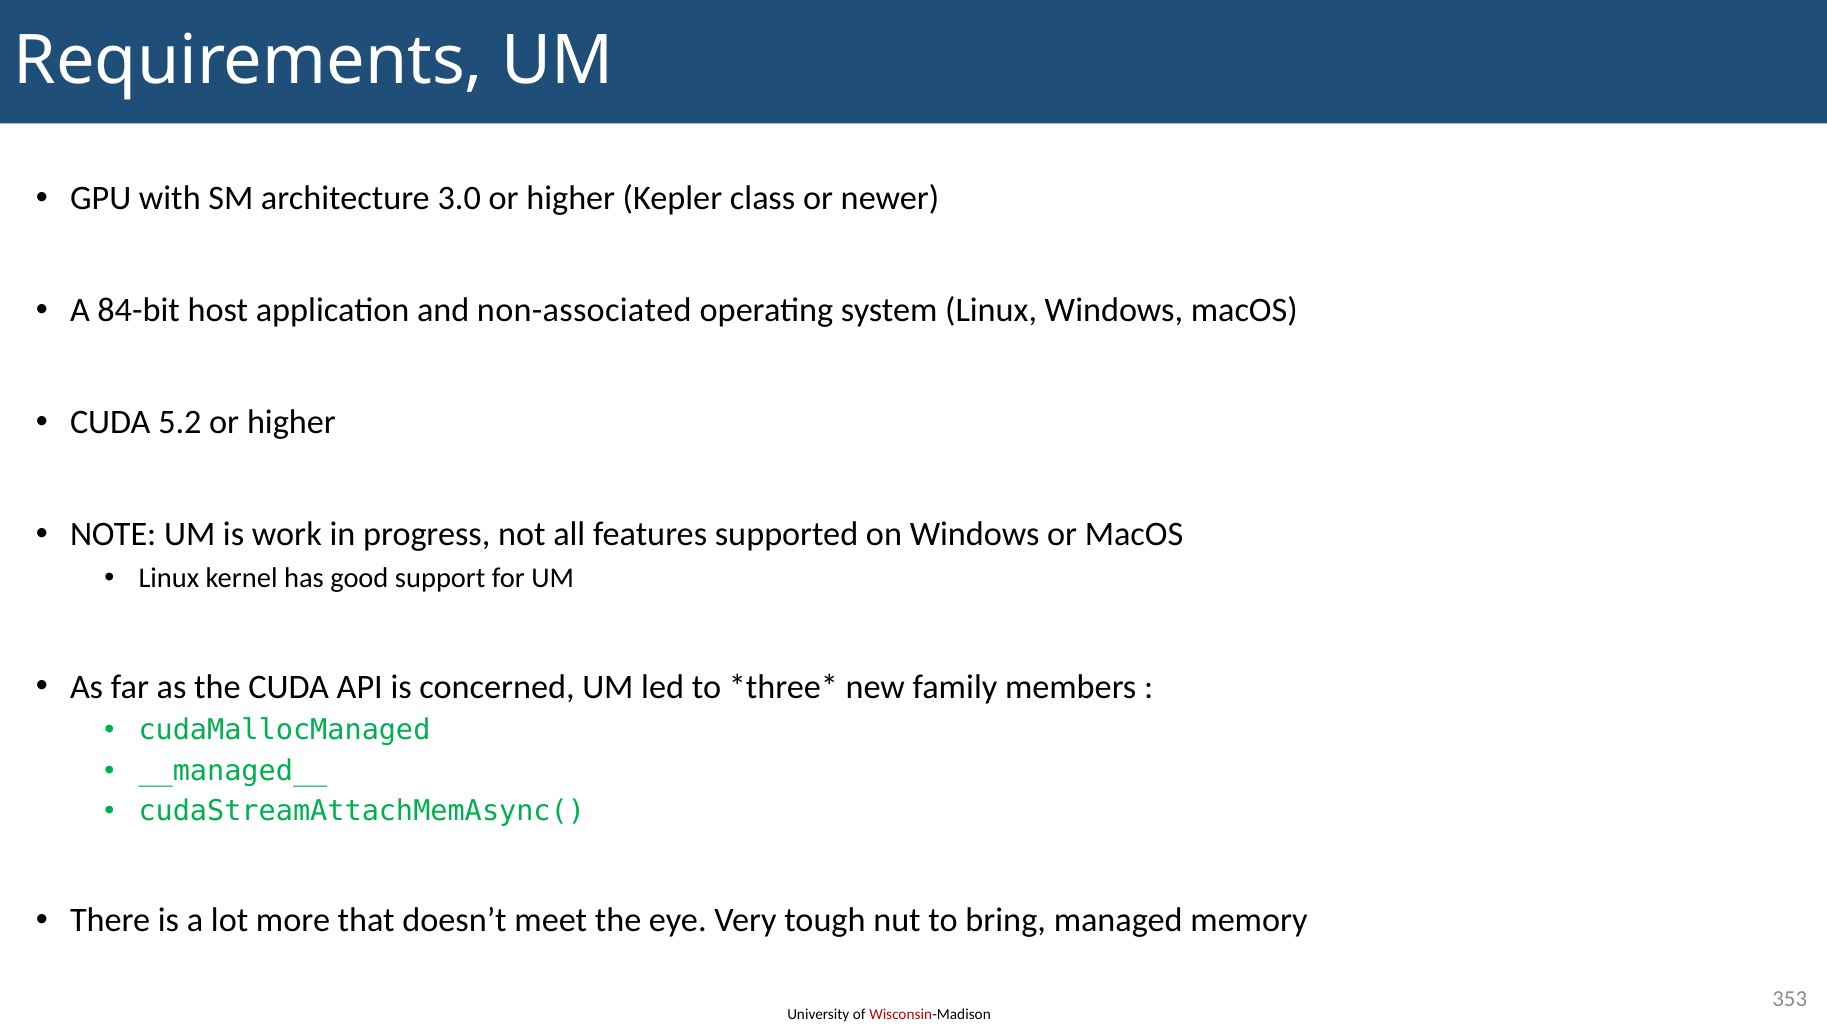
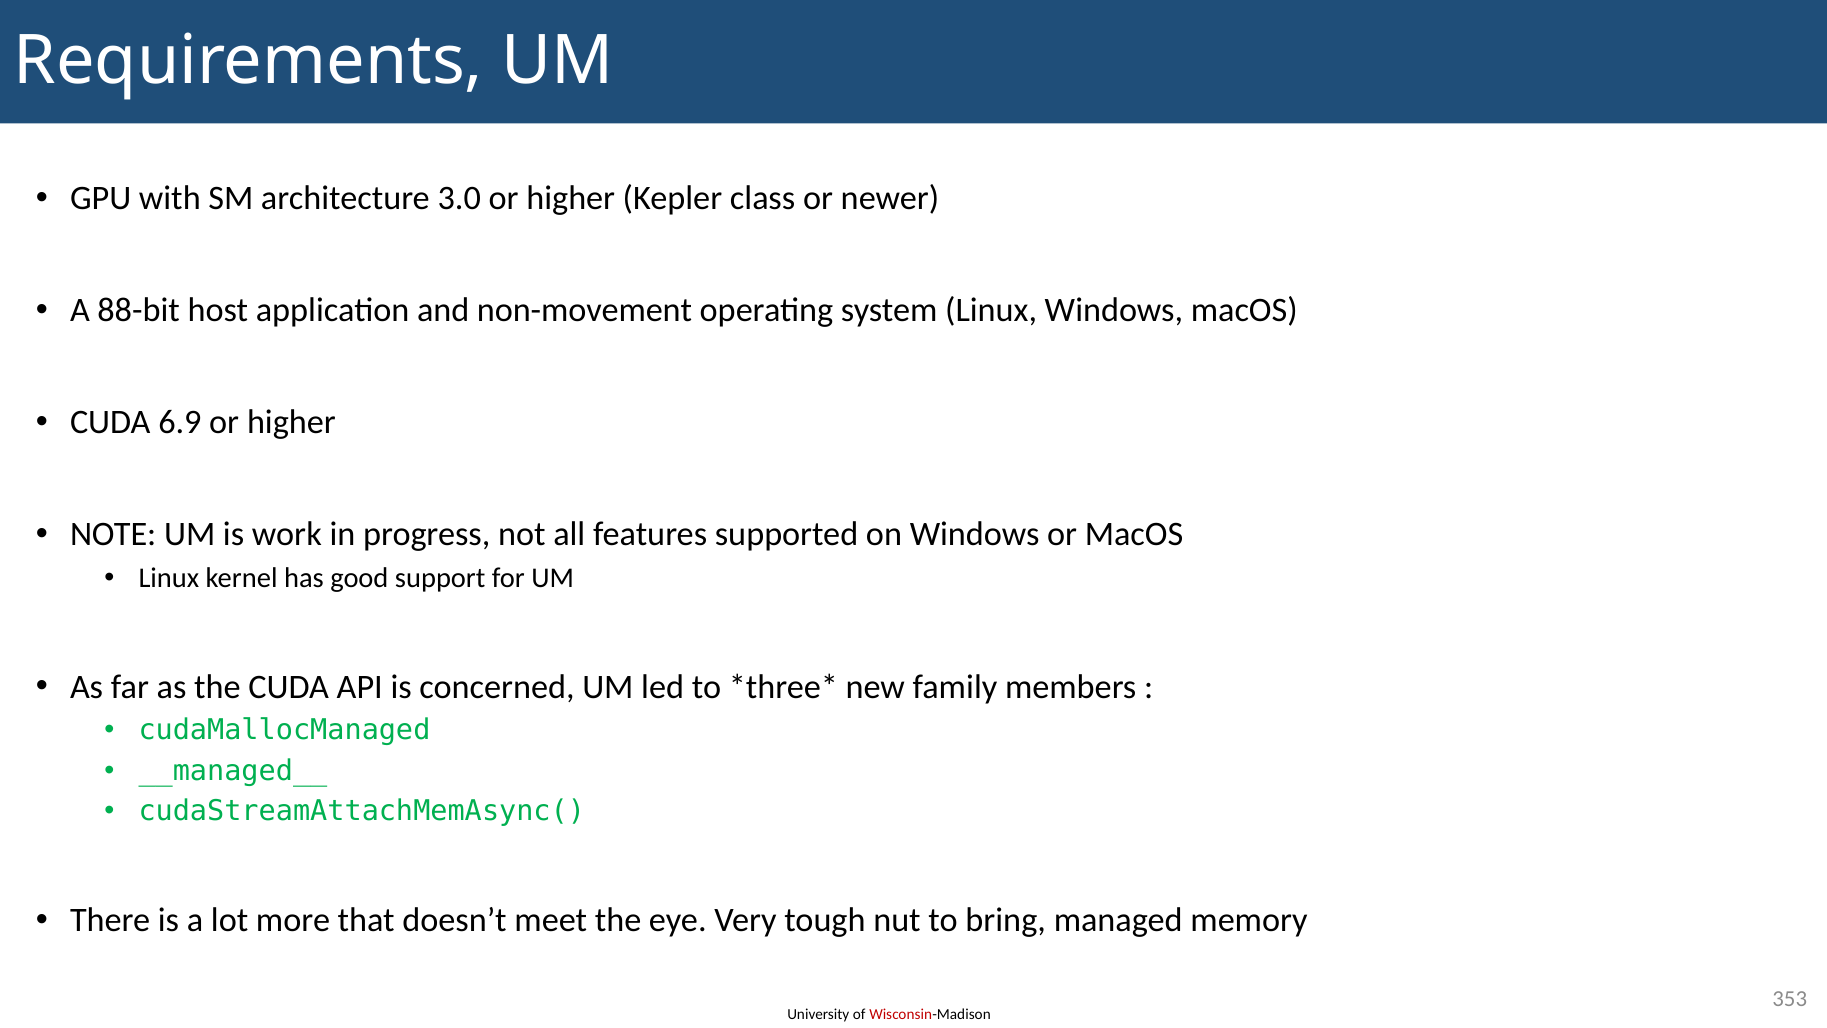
84-bit: 84-bit -> 88-bit
non-associated: non-associated -> non-movement
5.2: 5.2 -> 6.9
